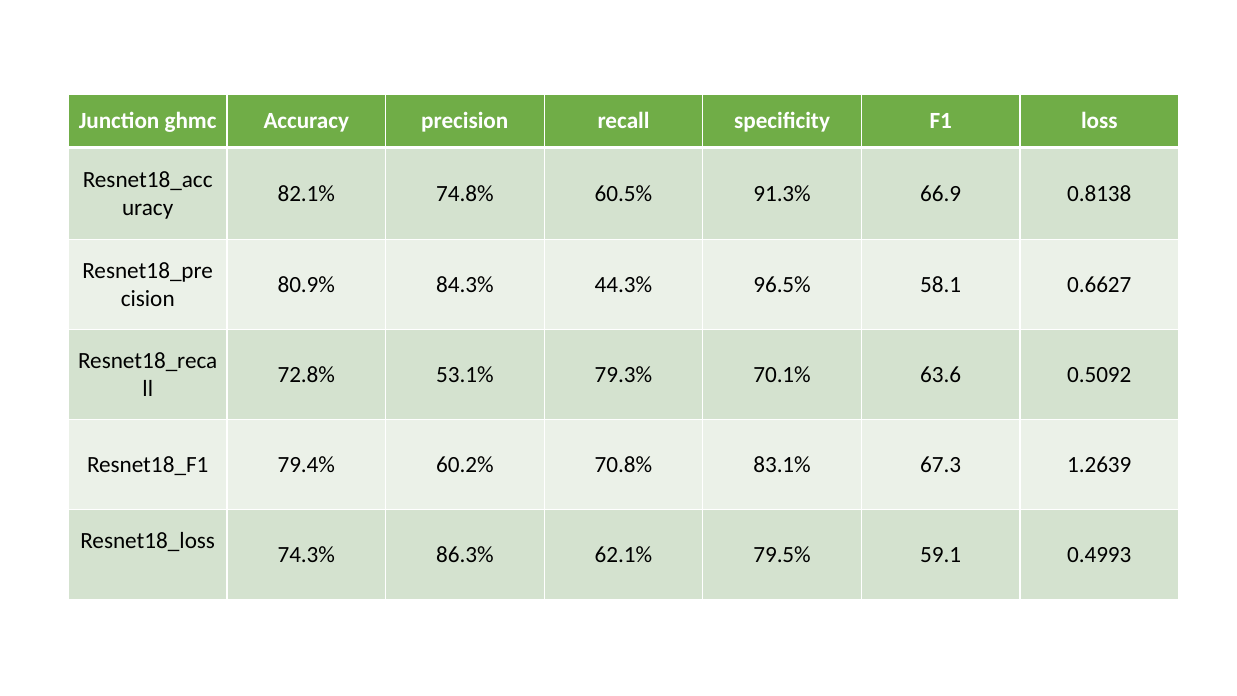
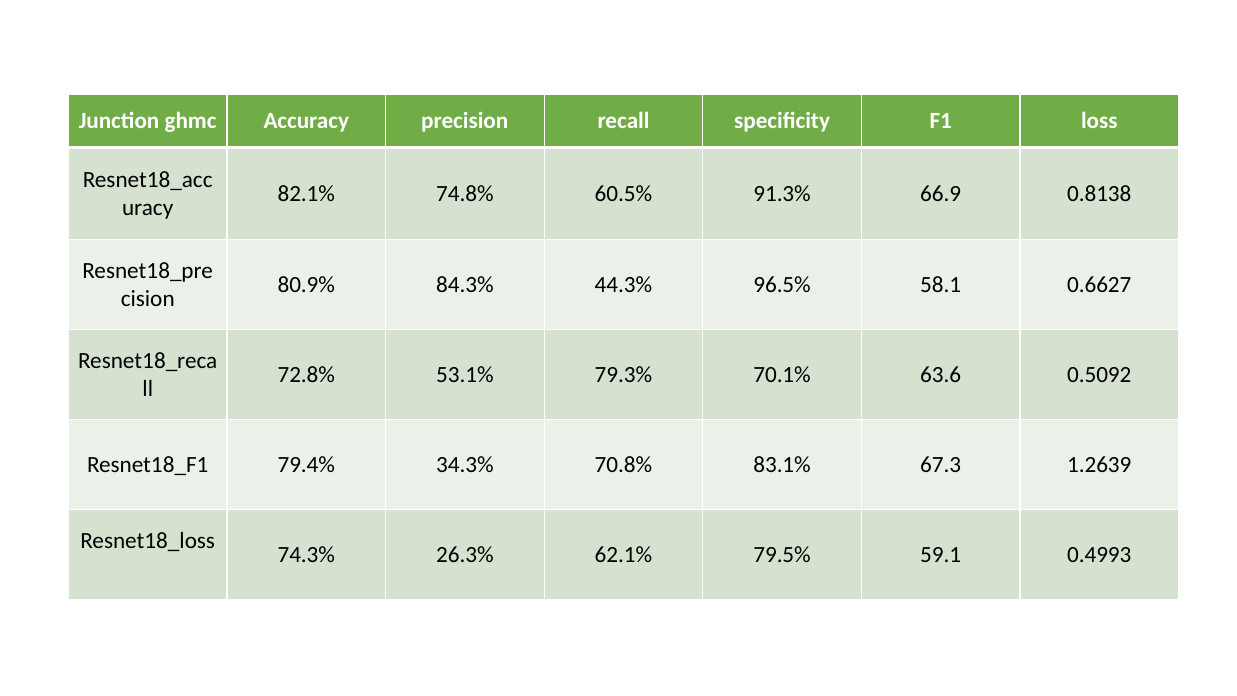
60.2%: 60.2% -> 34.3%
86.3%: 86.3% -> 26.3%
